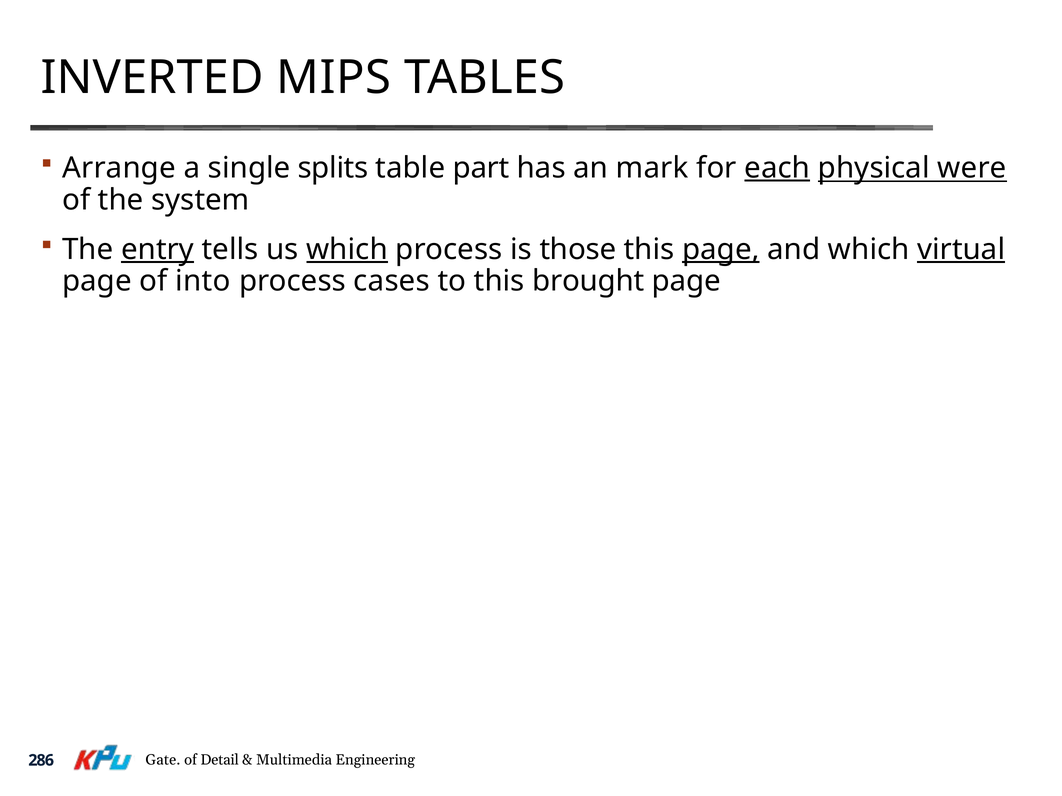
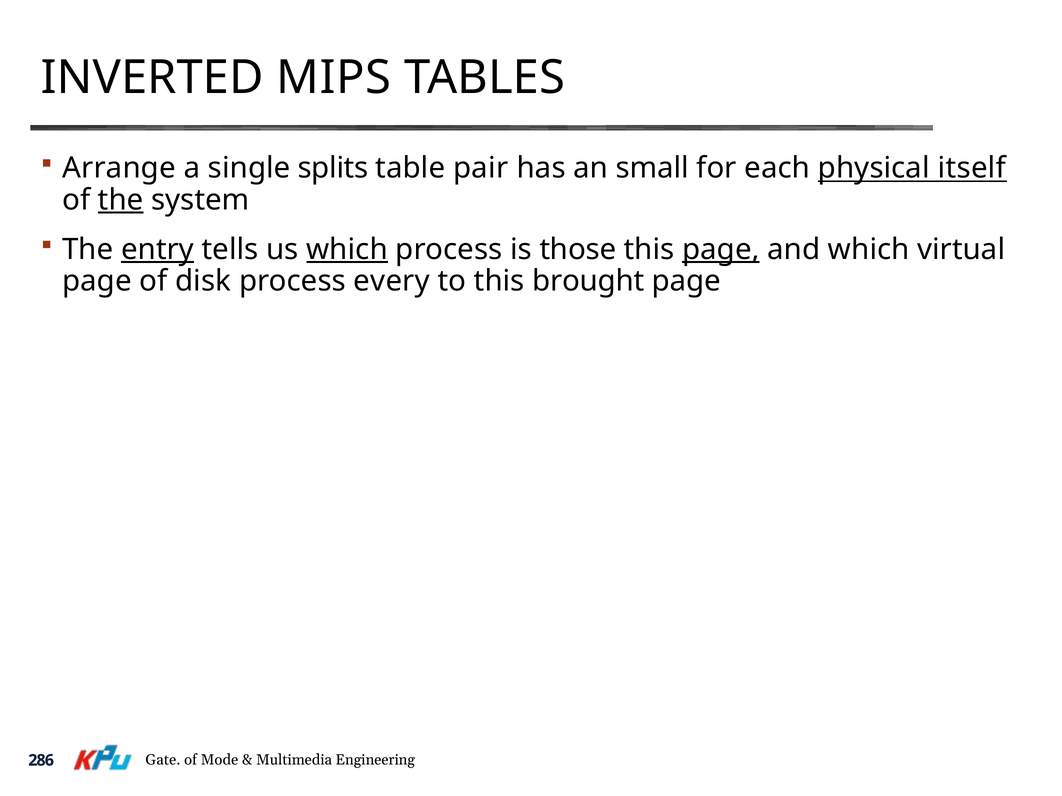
part: part -> pair
mark: mark -> small
each underline: present -> none
were: were -> itself
the at (121, 200) underline: none -> present
virtual underline: present -> none
into: into -> disk
cases: cases -> every
Detail: Detail -> Mode
